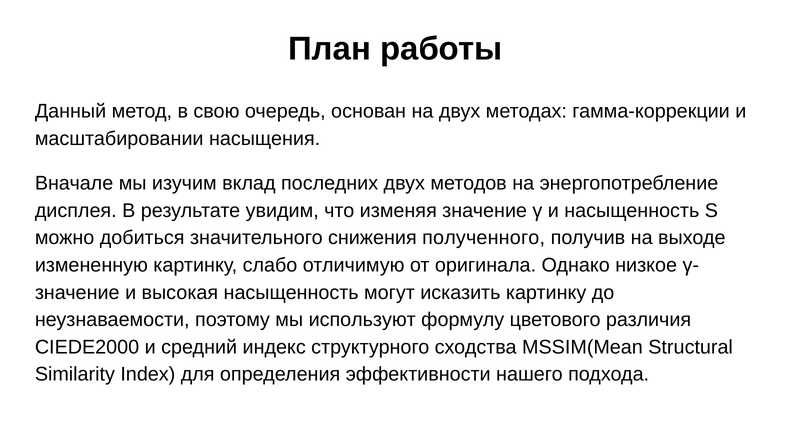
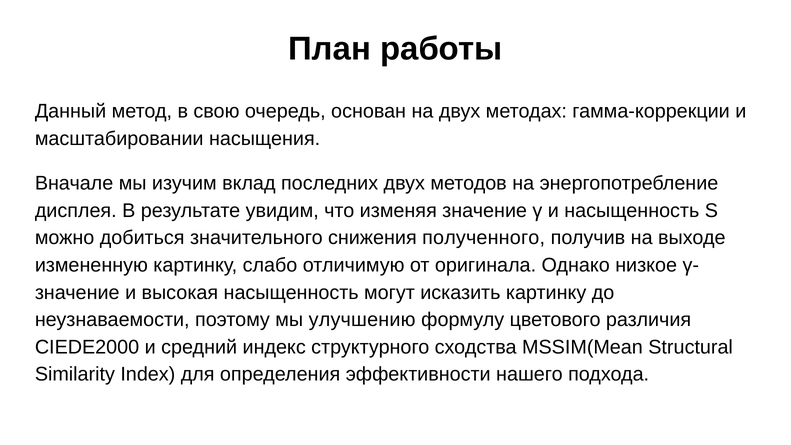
используют: используют -> улучшению
